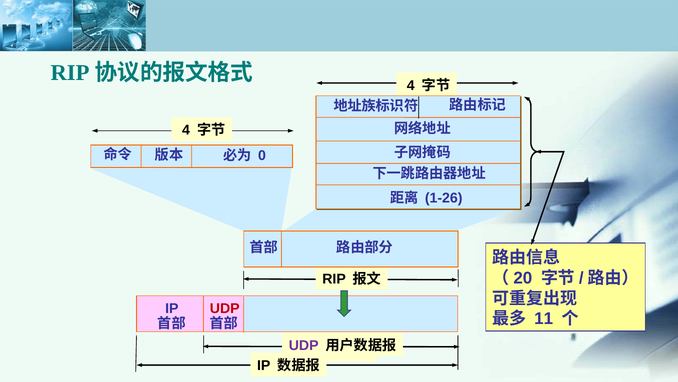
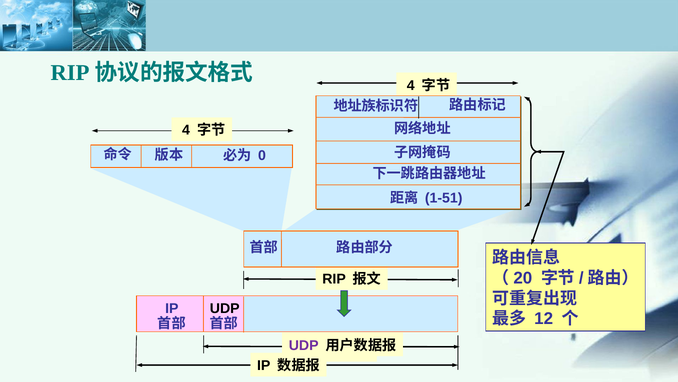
1-26: 1-26 -> 1-51
UDP at (225, 308) colour: red -> black
11: 11 -> 12
